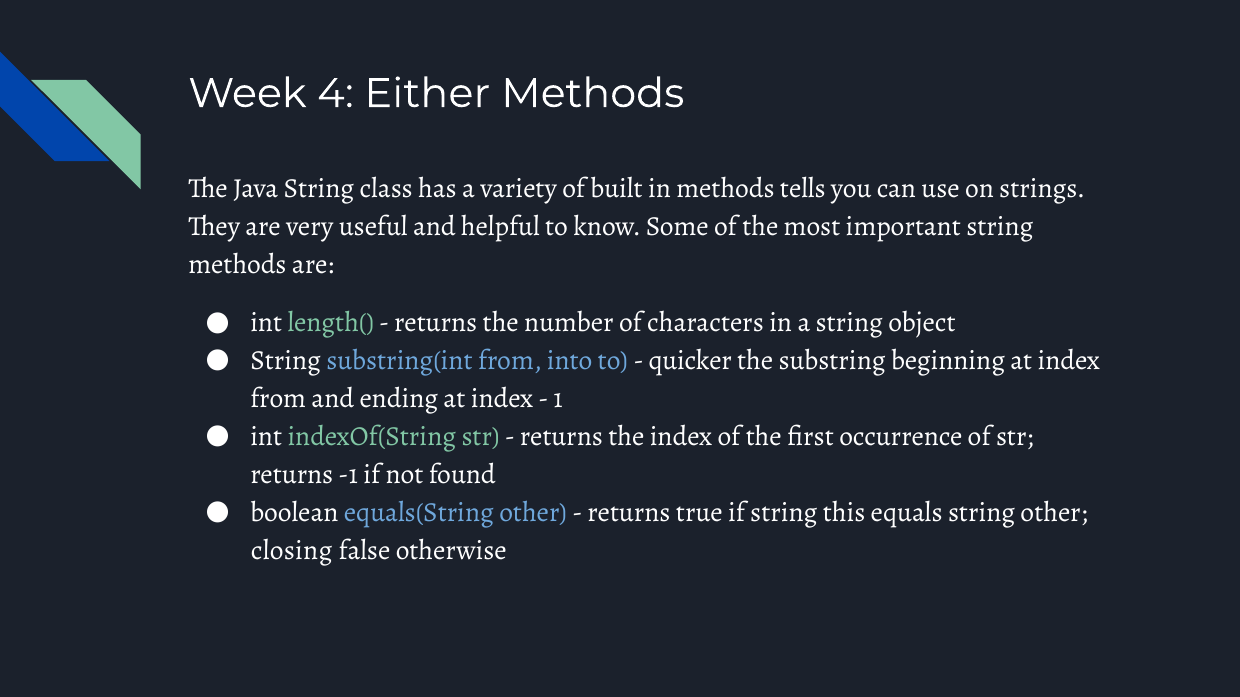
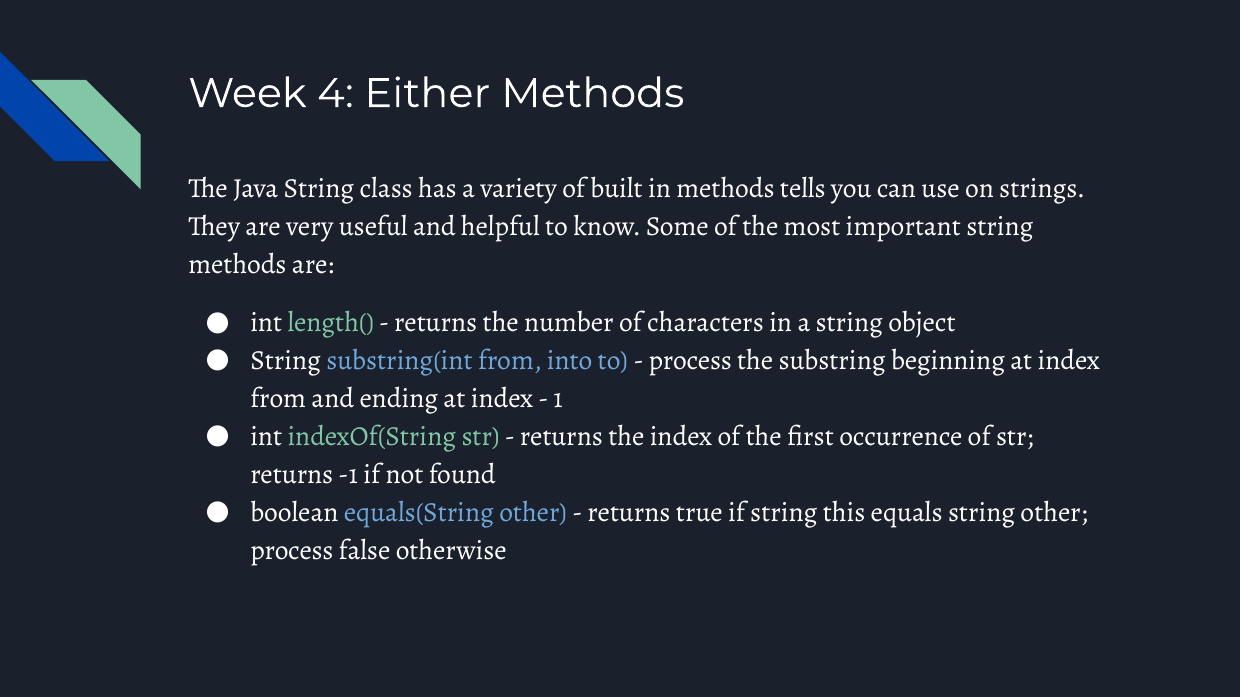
quicker at (690, 361): quicker -> process
closing at (292, 551): closing -> process
